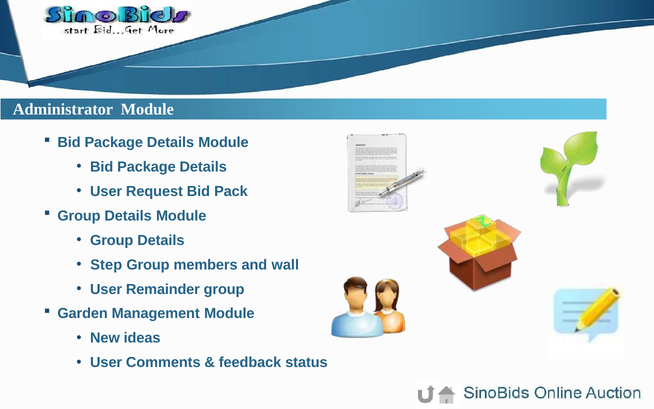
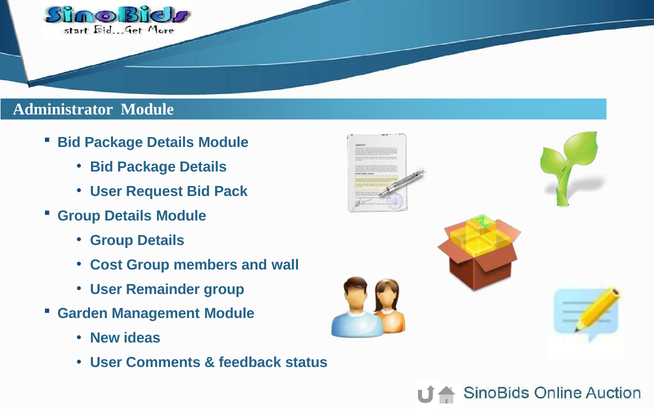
Step: Step -> Cost
